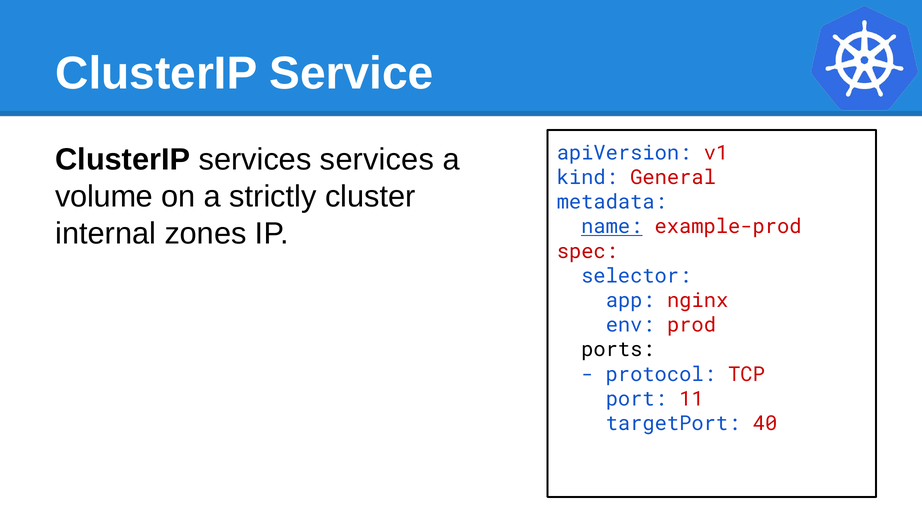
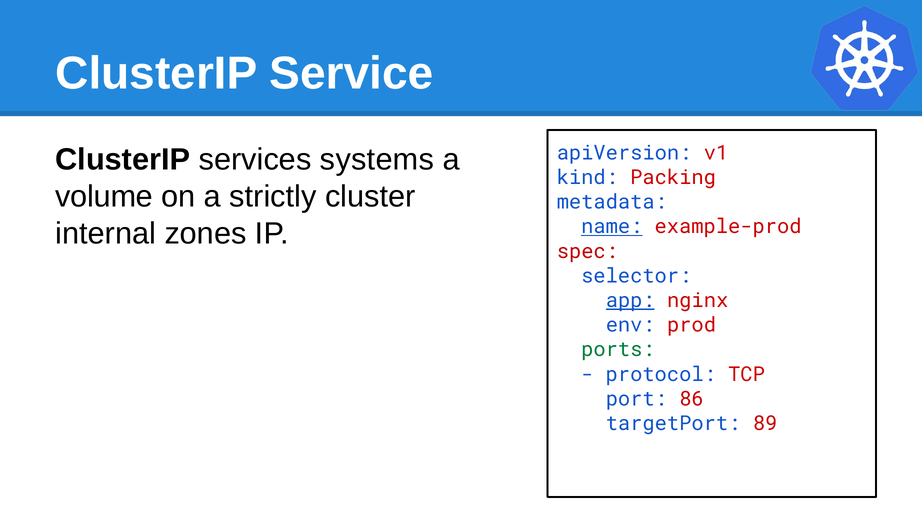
services services: services -> systems
General: General -> Packing
app underline: none -> present
ports colour: black -> green
11: 11 -> 86
40: 40 -> 89
